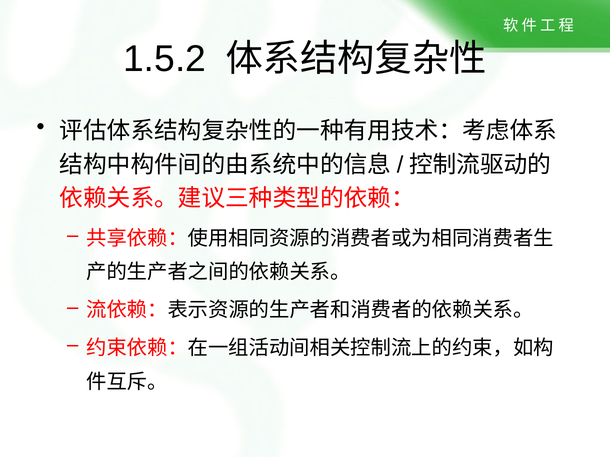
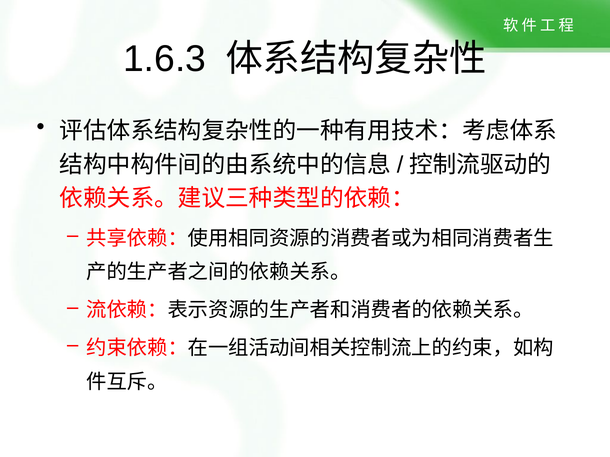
1.5.2: 1.5.2 -> 1.6.3
